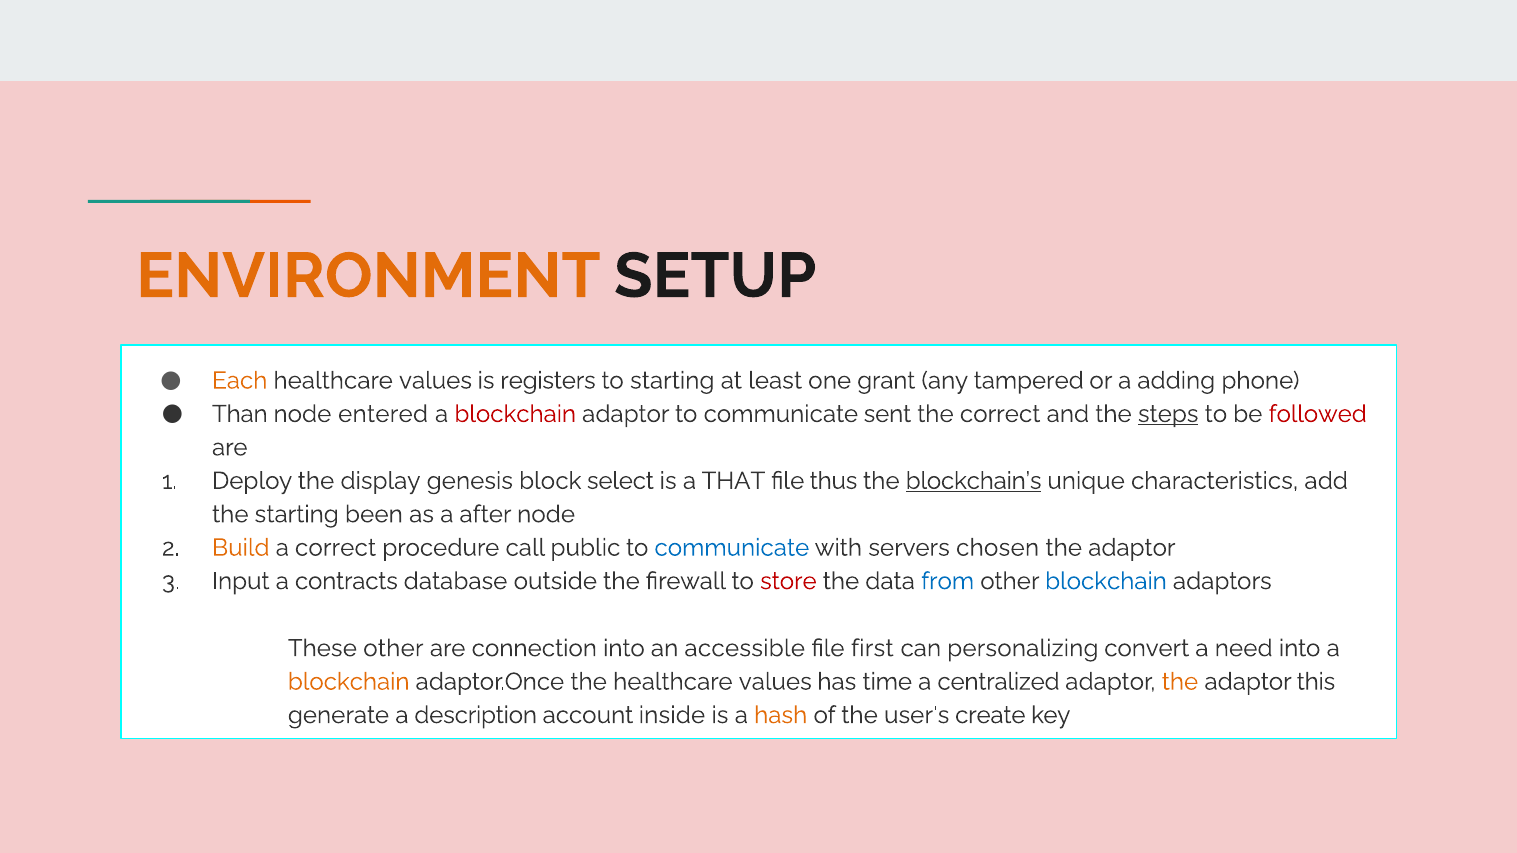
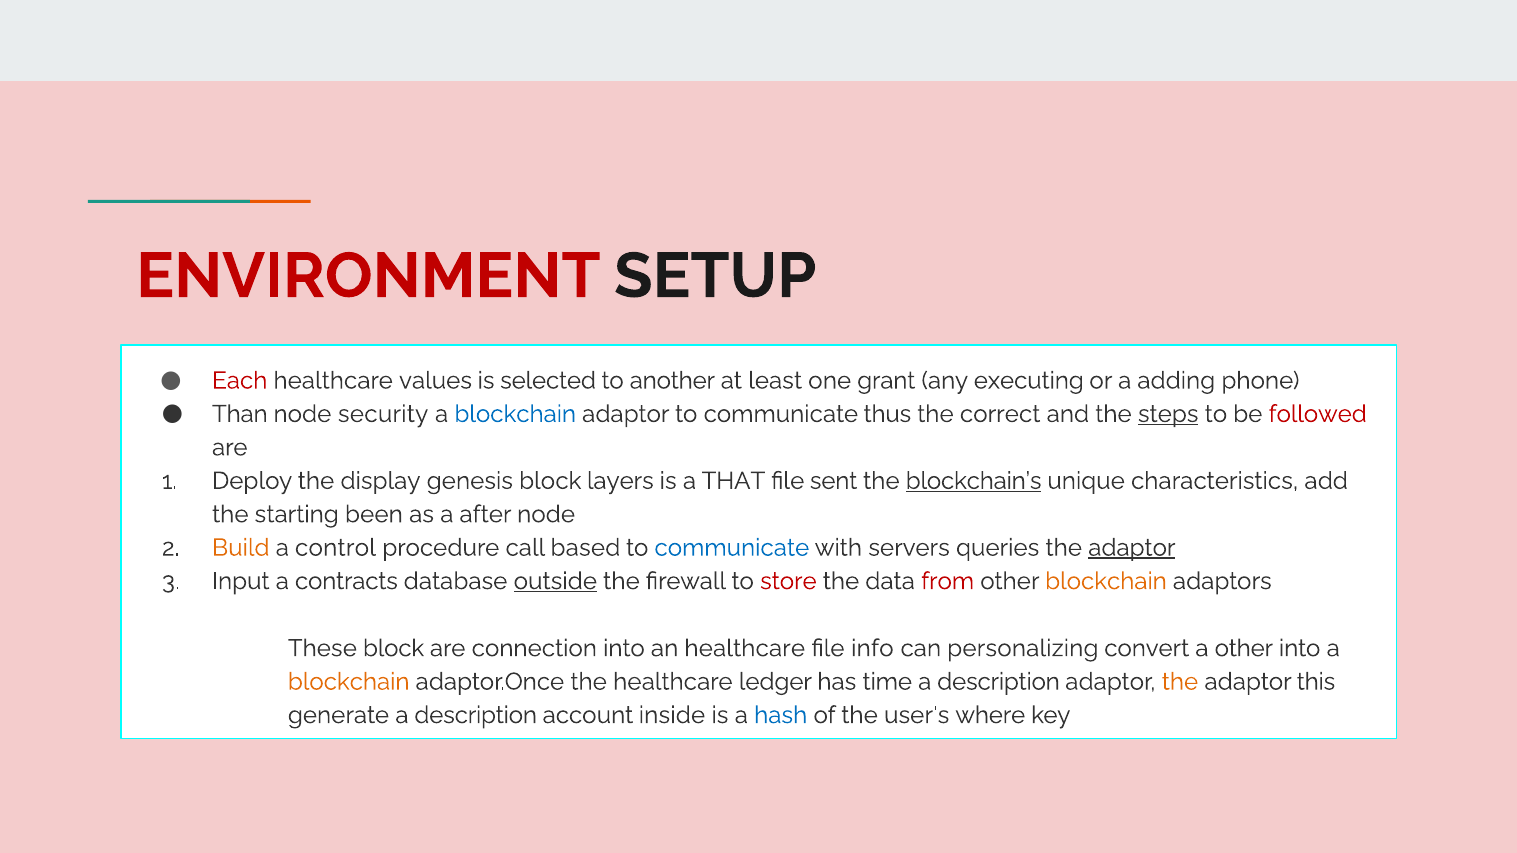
ENVIRONMENT colour: orange -> red
Each colour: orange -> red
registers: registers -> selected
to starting: starting -> another
tampered: tampered -> executing
entered: entered -> security
blockchain at (515, 414) colour: red -> blue
sent: sent -> thus
select: select -> layers
thus: thus -> sent
a correct: correct -> control
public: public -> based
chosen: chosen -> queries
adaptor at (1132, 548) underline: none -> present
outside underline: none -> present
from colour: blue -> red
blockchain at (1106, 581) colour: blue -> orange
These other: other -> block
an accessible: accessible -> healthcare
first: first -> info
a need: need -> other
the healthcare values: values -> ledger
centralized at (998, 682): centralized -> description
hash colour: orange -> blue
create: create -> where
